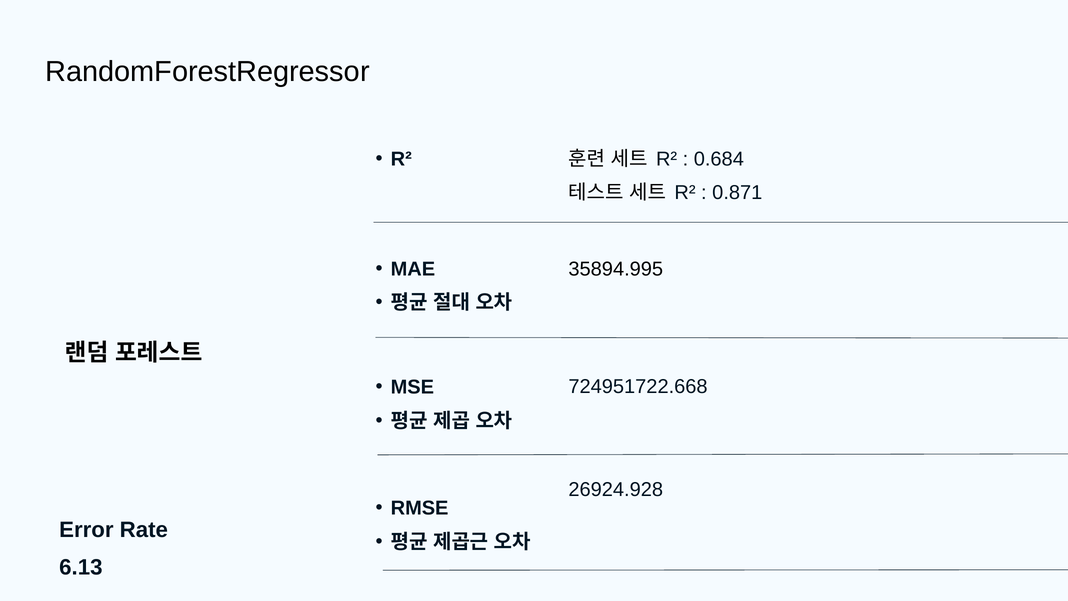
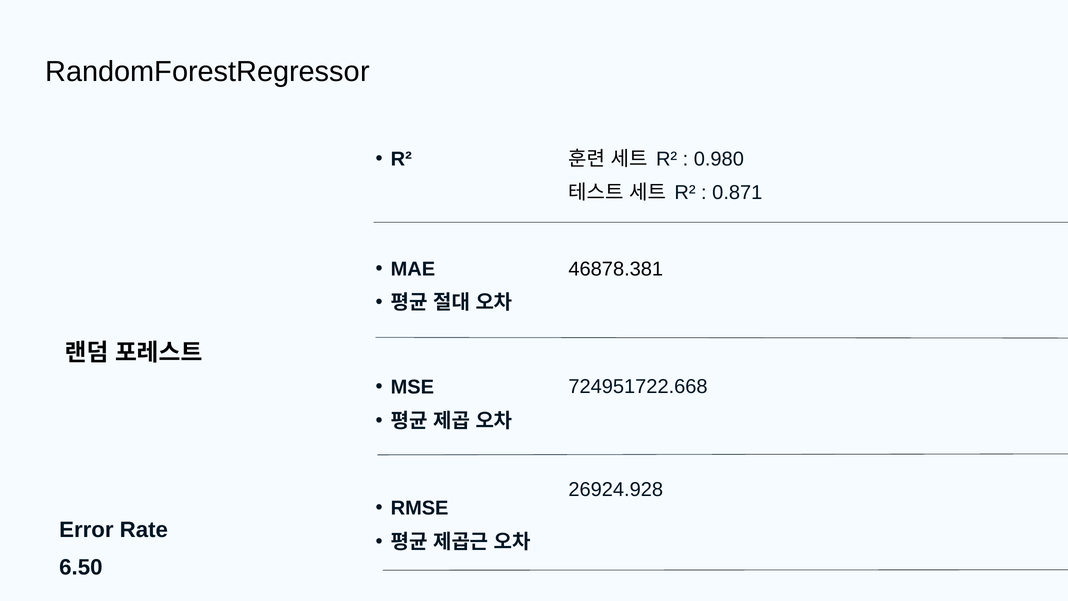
0.684: 0.684 -> 0.980
35894.995: 35894.995 -> 46878.381
6.13: 6.13 -> 6.50
